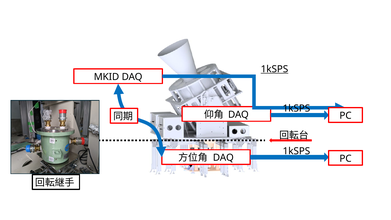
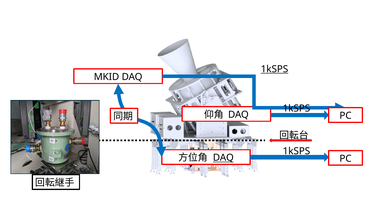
DAQ at (223, 158) underline: none -> present
